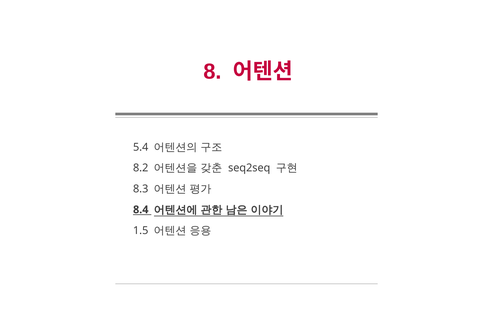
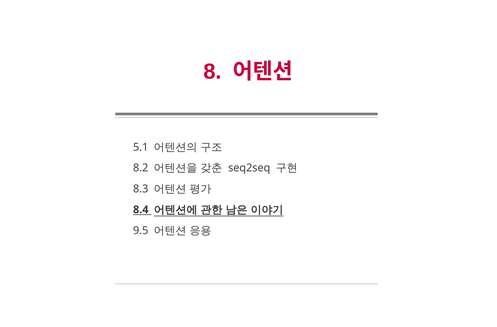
5.4: 5.4 -> 5.1
1.5: 1.5 -> 9.5
